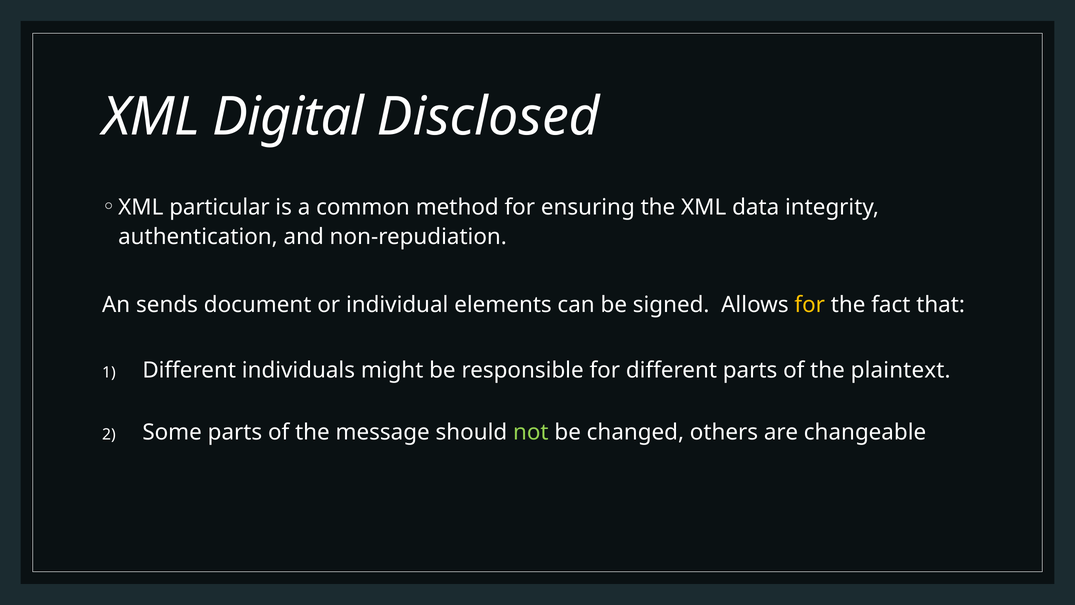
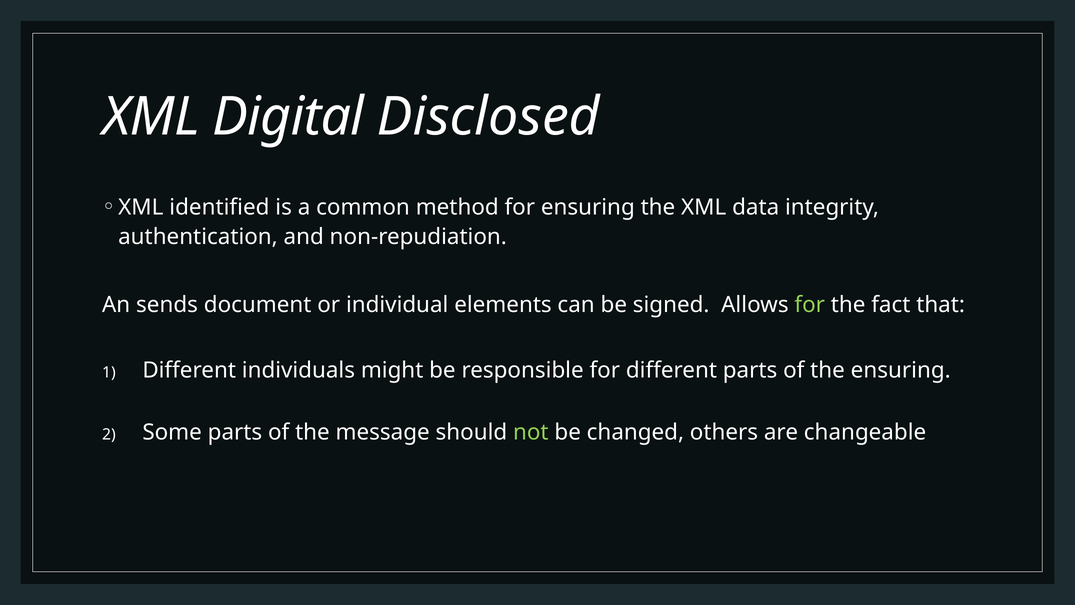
particular: particular -> identified
for at (810, 305) colour: yellow -> light green
the plaintext: plaintext -> ensuring
